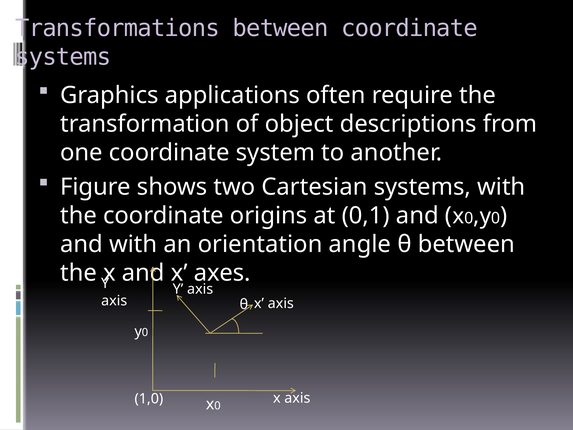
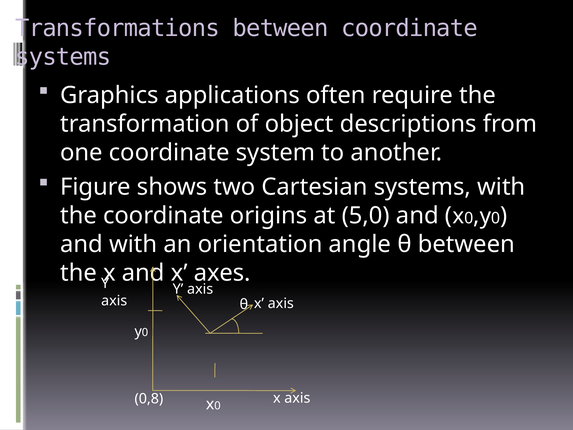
0,1: 0,1 -> 5,0
1,0: 1,0 -> 0,8
